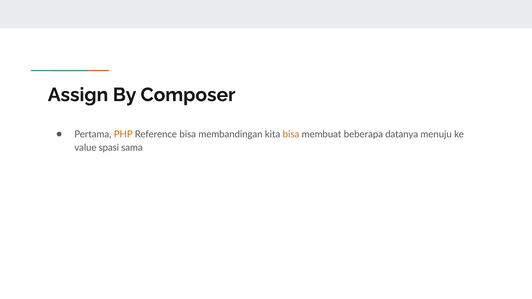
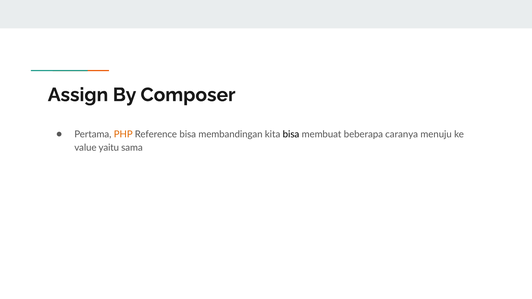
bisa at (291, 134) colour: orange -> black
datanya: datanya -> caranya
spasi: spasi -> yaitu
